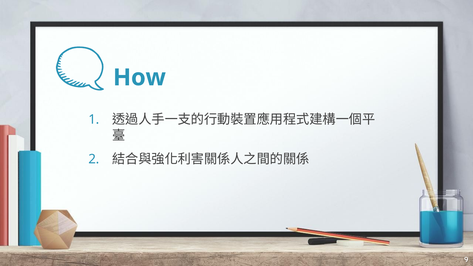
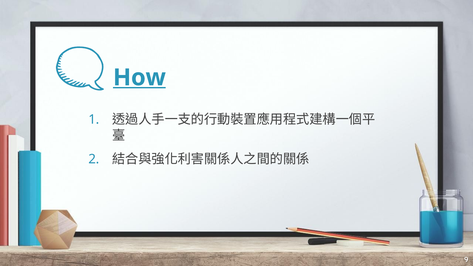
How underline: none -> present
